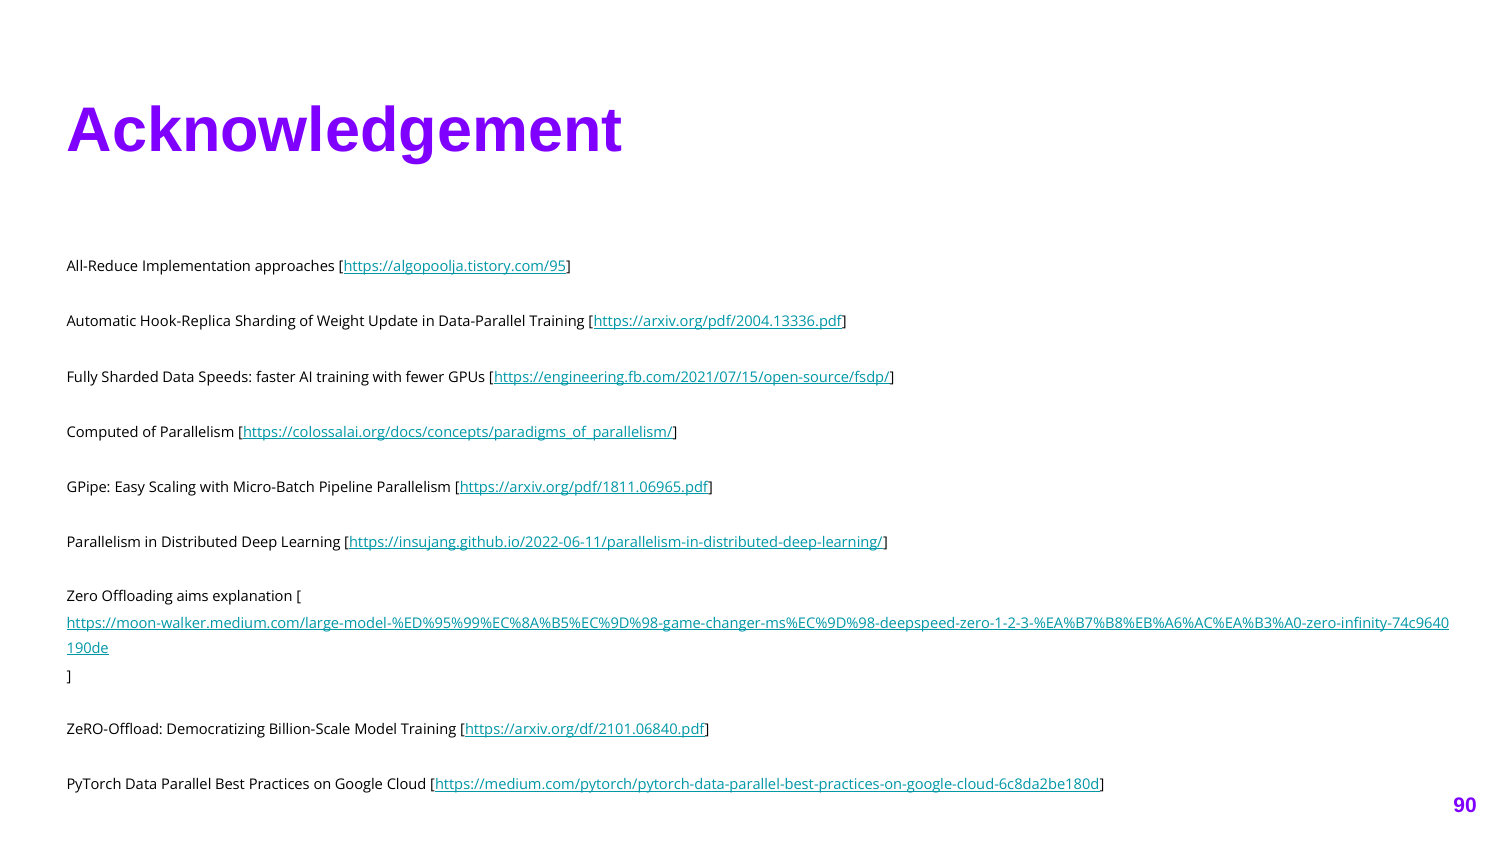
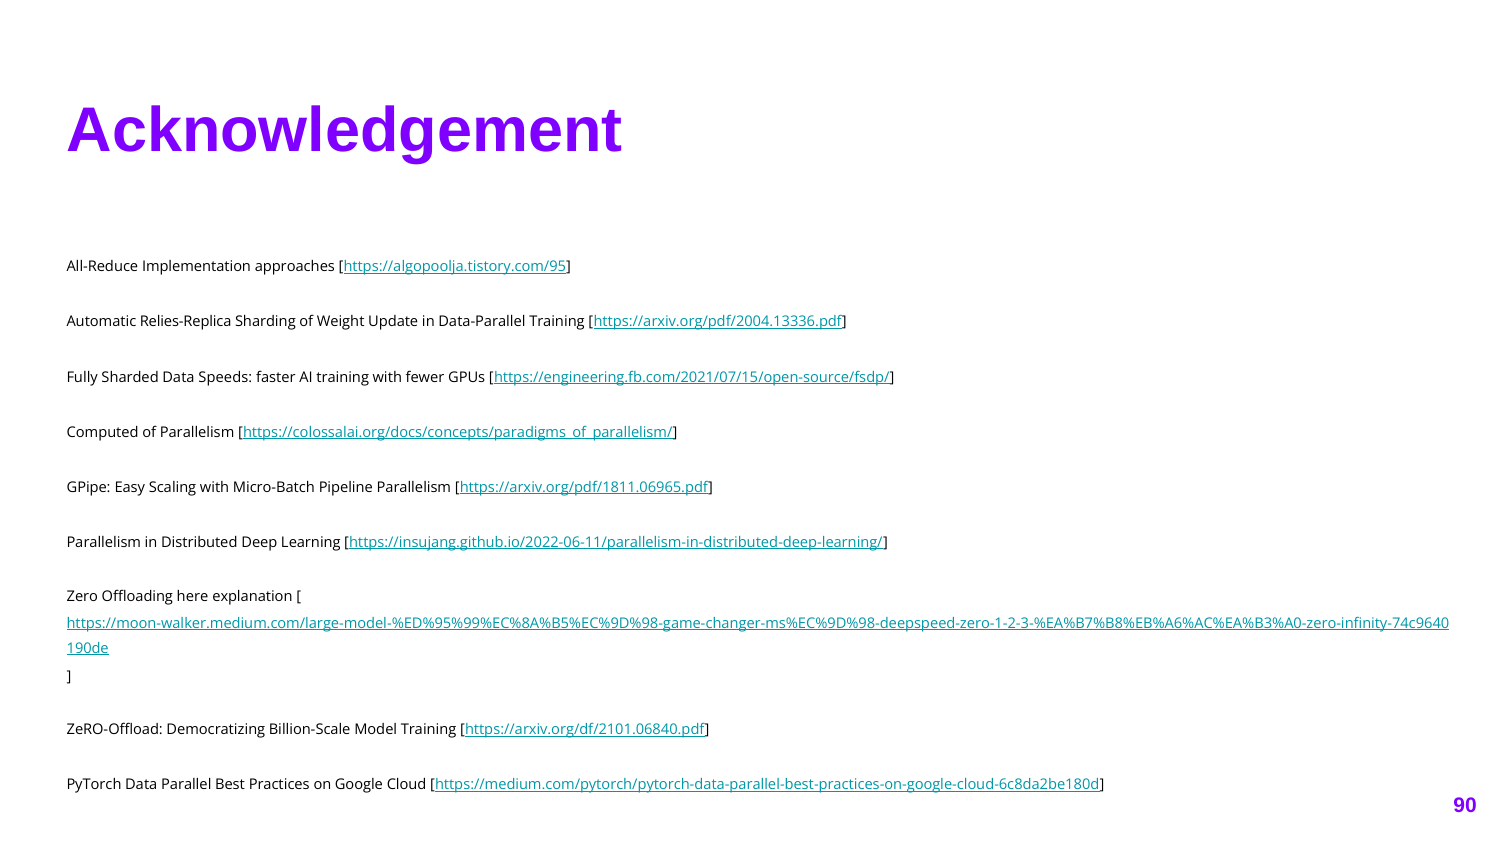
Hook-Replica: Hook-Replica -> Relies-Replica
aims: aims -> here
